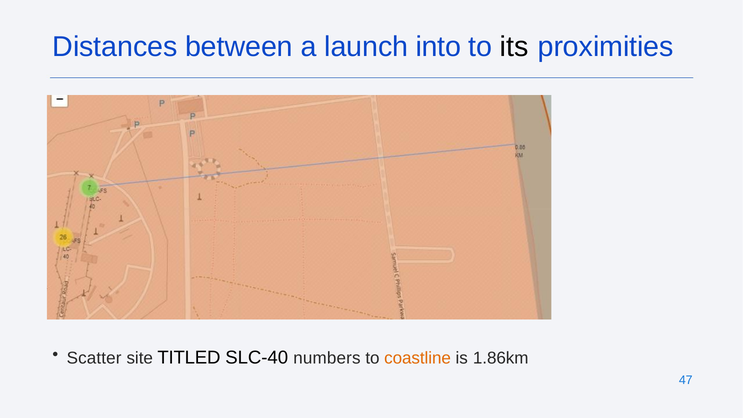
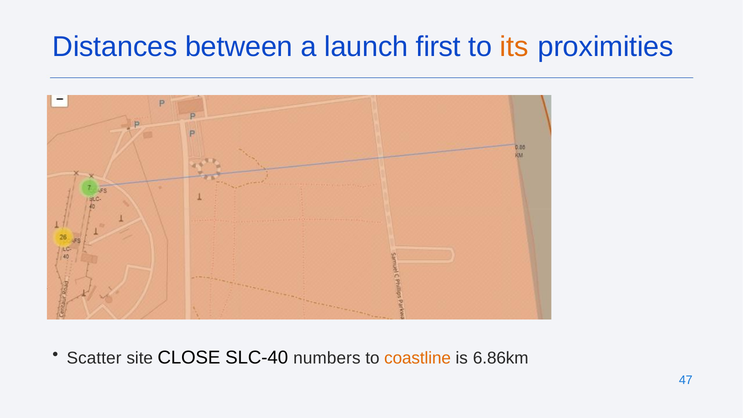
into: into -> first
its colour: black -> orange
TITLED: TITLED -> CLOSE
1.86km: 1.86km -> 6.86km
